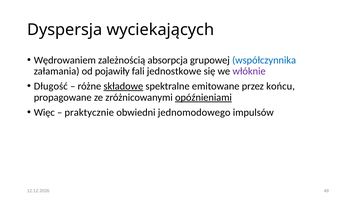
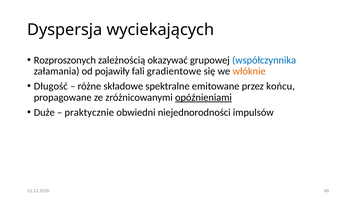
Wędrowaniem: Wędrowaniem -> Rozproszonych
absorpcja: absorpcja -> okazywać
jednostkowe: jednostkowe -> gradientowe
włóknie colour: purple -> orange
składowe underline: present -> none
Więc: Więc -> Duże
jednomodowego: jednomodowego -> niejednorodności
